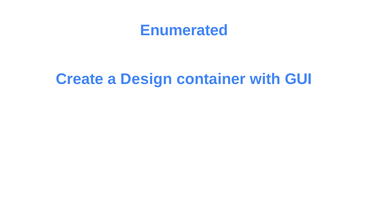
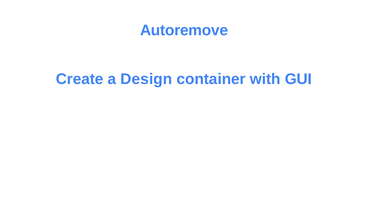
Enumerated: Enumerated -> Autoremove
